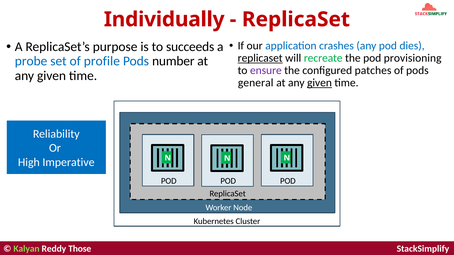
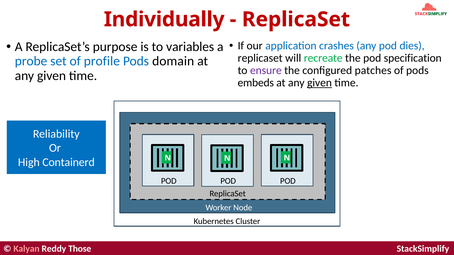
succeeds: succeeds -> variables
replicaset at (260, 58) underline: present -> none
provisioning: provisioning -> specification
number: number -> domain
general: general -> embeds
Imperative: Imperative -> Containerd
Kalyan colour: light green -> pink
